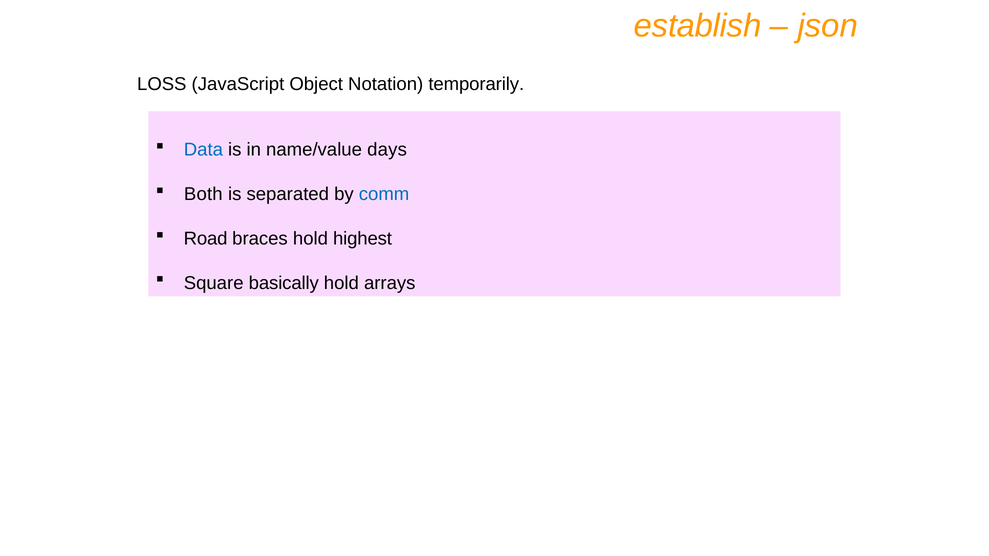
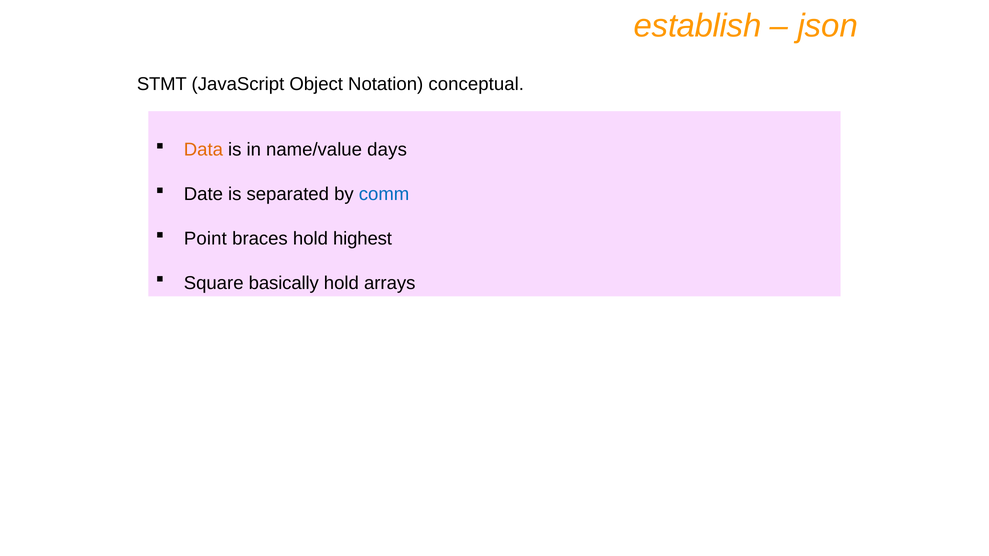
LOSS: LOSS -> STMT
temporarily: temporarily -> conceptual
Data colour: blue -> orange
Both: Both -> Date
Road: Road -> Point
